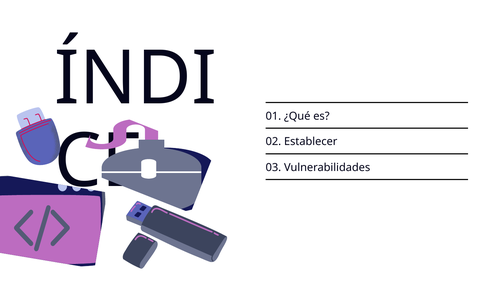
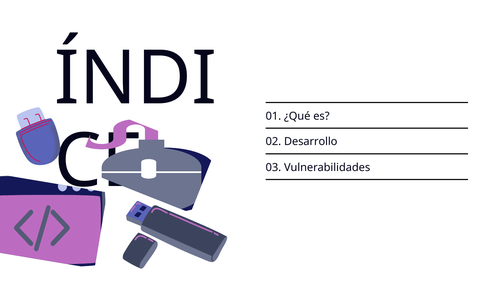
Establecer: Establecer -> Desarrollo
